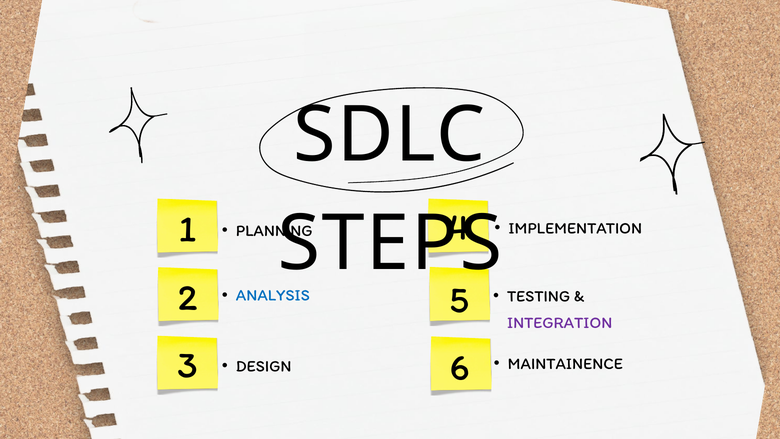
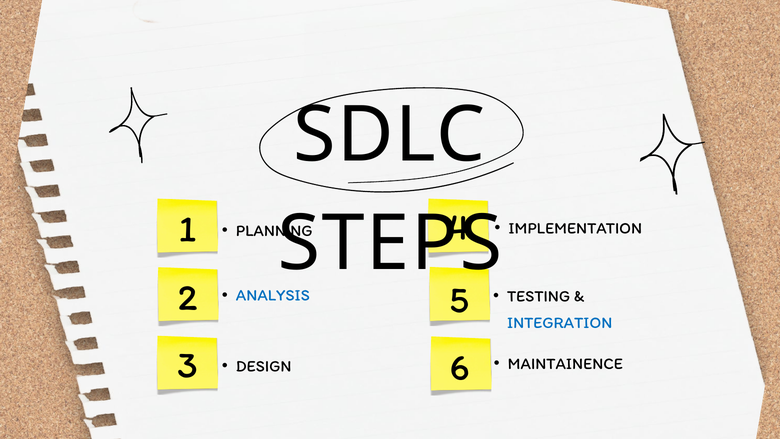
INTEGRATION colour: purple -> blue
